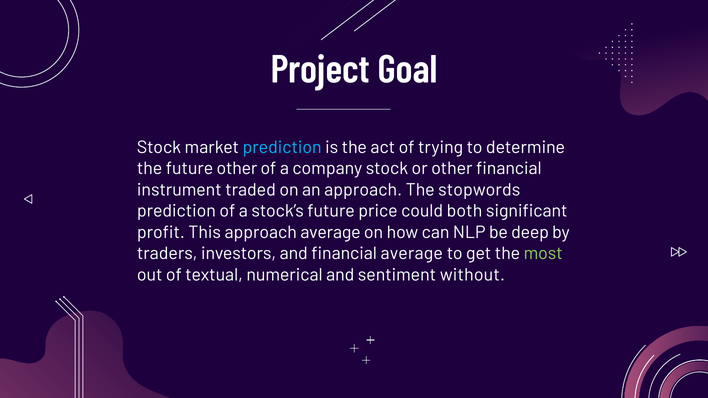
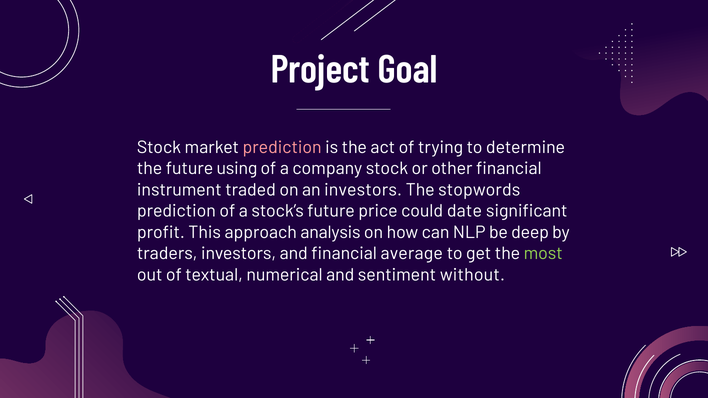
prediction at (282, 147) colour: light blue -> pink
future other: other -> using
an approach: approach -> investors
both: both -> date
approach average: average -> analysis
